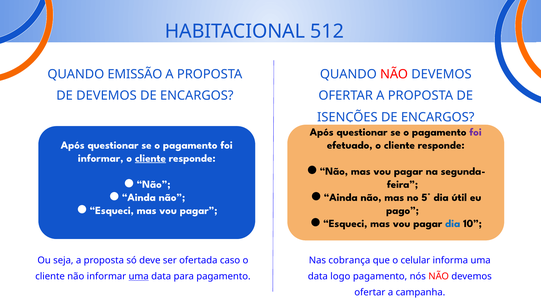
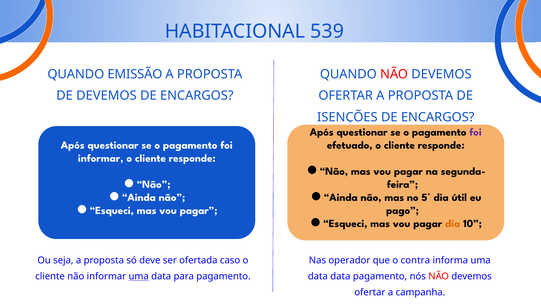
512: 512 -> 539
cliente at (150, 158) underline: present -> none
dia at (453, 224) colour: blue -> orange
cobrança: cobrança -> operador
celular: celular -> contra
data logo: logo -> data
